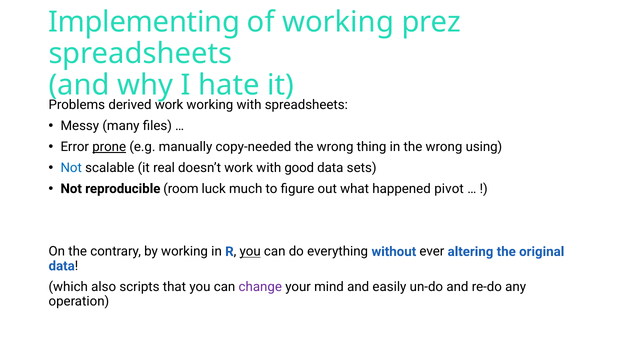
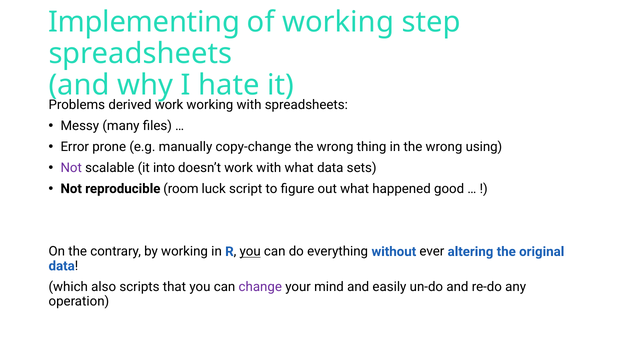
prez: prez -> step
prone underline: present -> none
copy-needed: copy-needed -> copy-change
Not at (71, 168) colour: blue -> purple
real: real -> into
with good: good -> what
much: much -> script
pivot: pivot -> good
